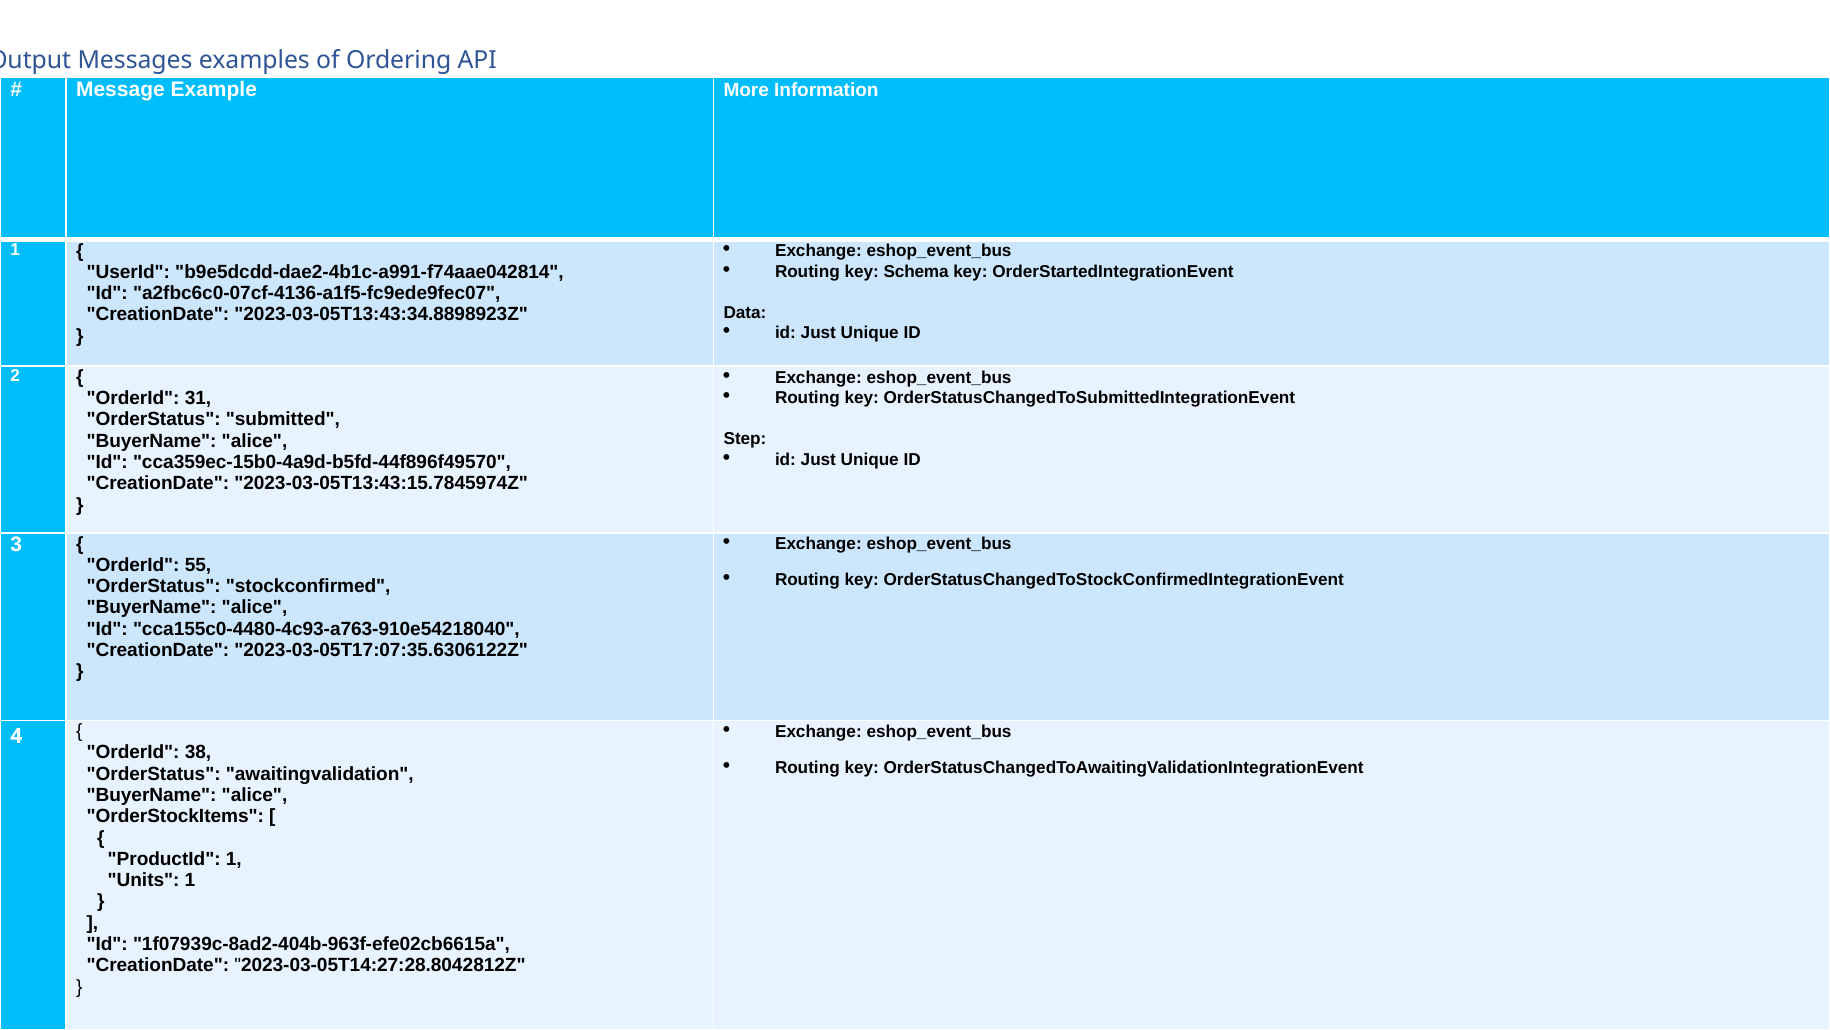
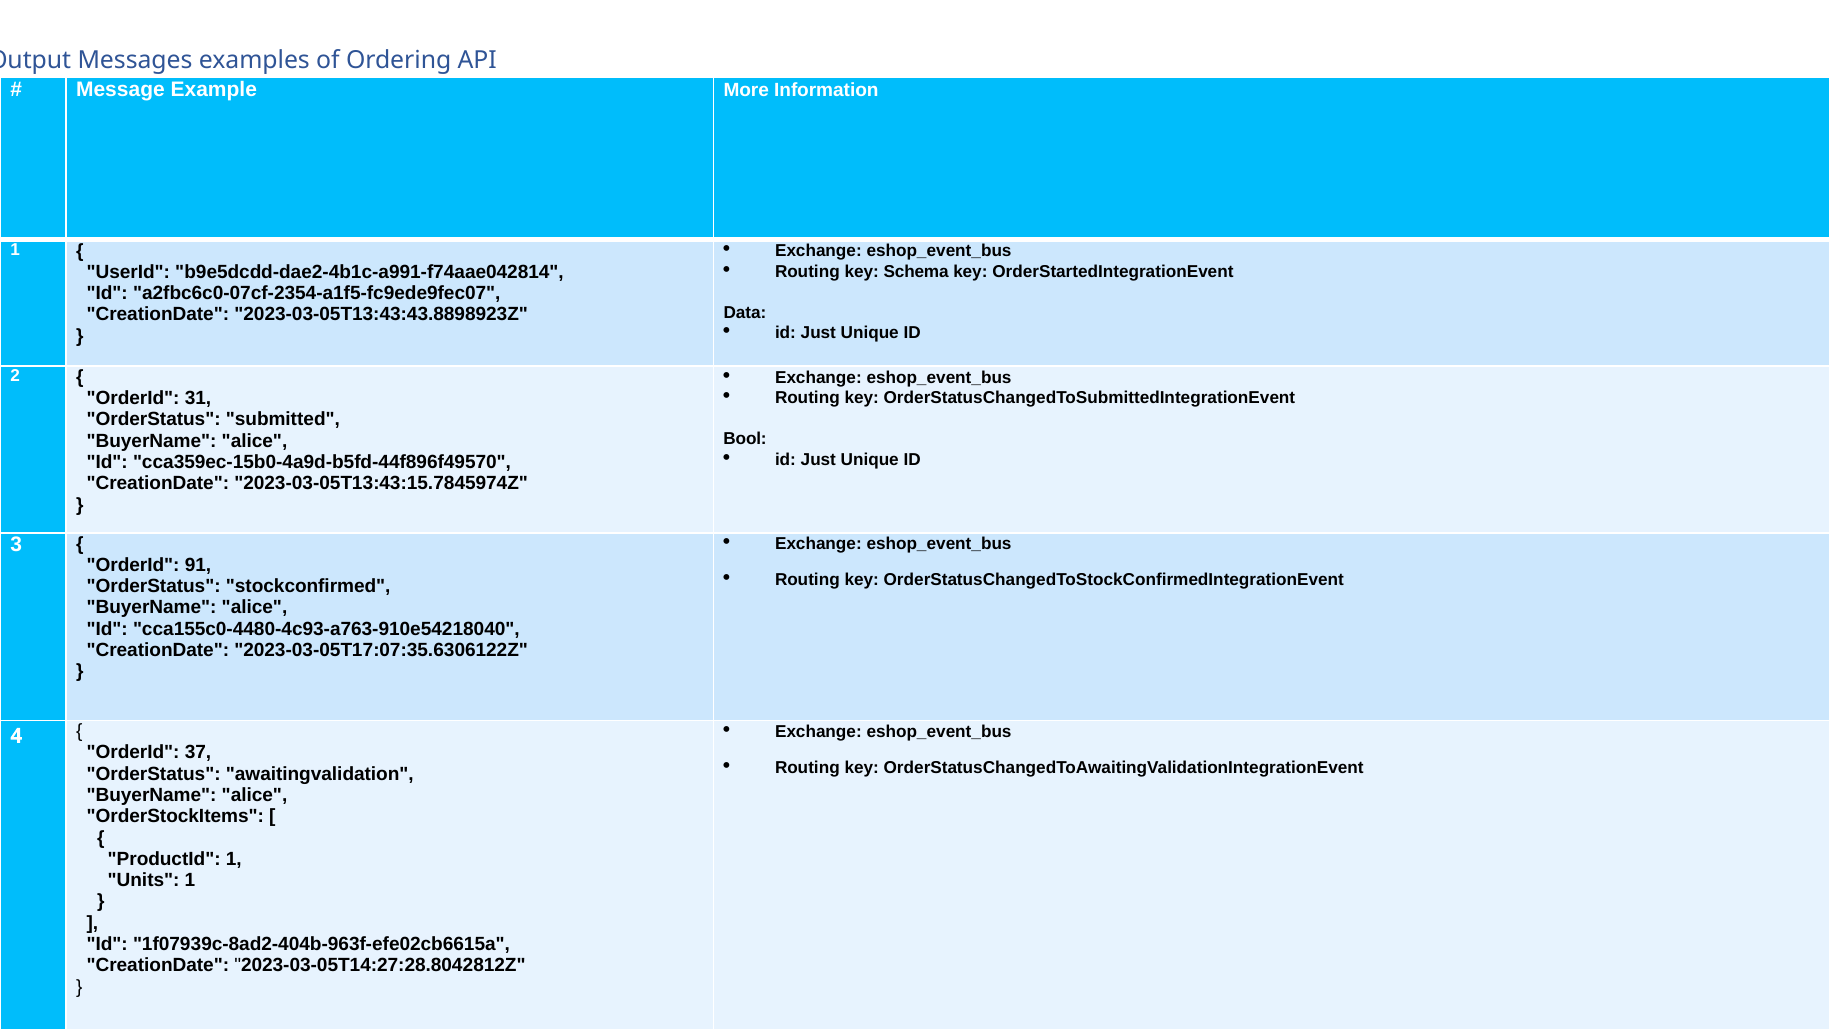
a2fbc6c0-07cf-4136-a1f5-fc9ede9fec07: a2fbc6c0-07cf-4136-a1f5-fc9ede9fec07 -> a2fbc6c0-07cf-2354-a1f5-fc9ede9fec07
2023-03-05T13:43:34.8898923Z: 2023-03-05T13:43:34.8898923Z -> 2023-03-05T13:43:43.8898923Z
Step: Step -> Bool
55: 55 -> 91
38: 38 -> 37
